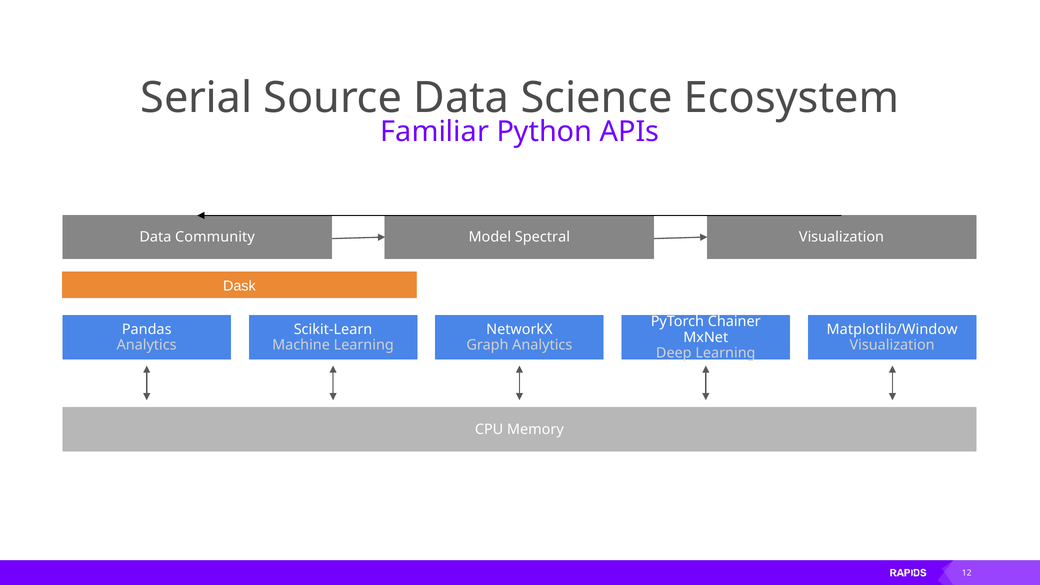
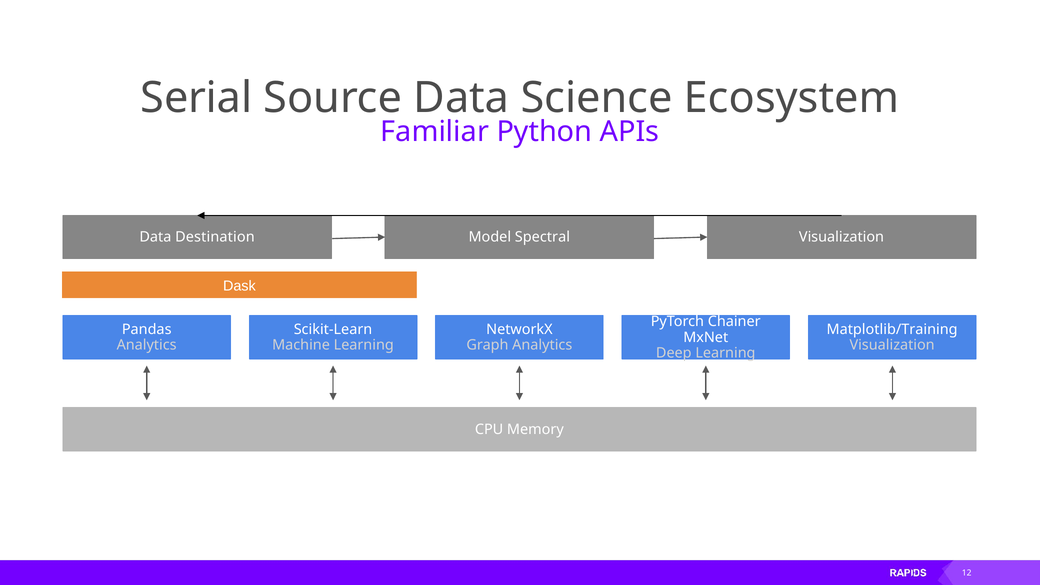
Community: Community -> Destination
Matplotlib/Window: Matplotlib/Window -> Matplotlib/Training
